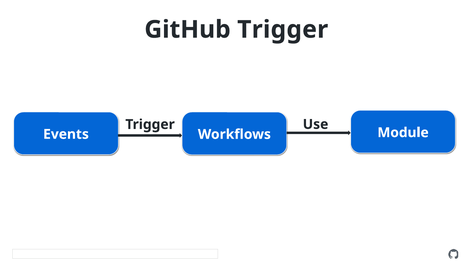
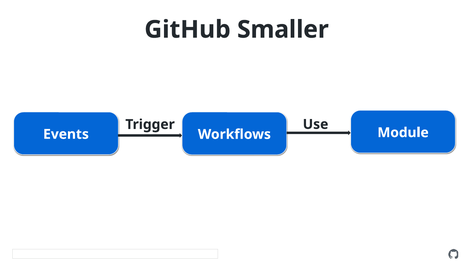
GitHub Trigger: Trigger -> Smaller
